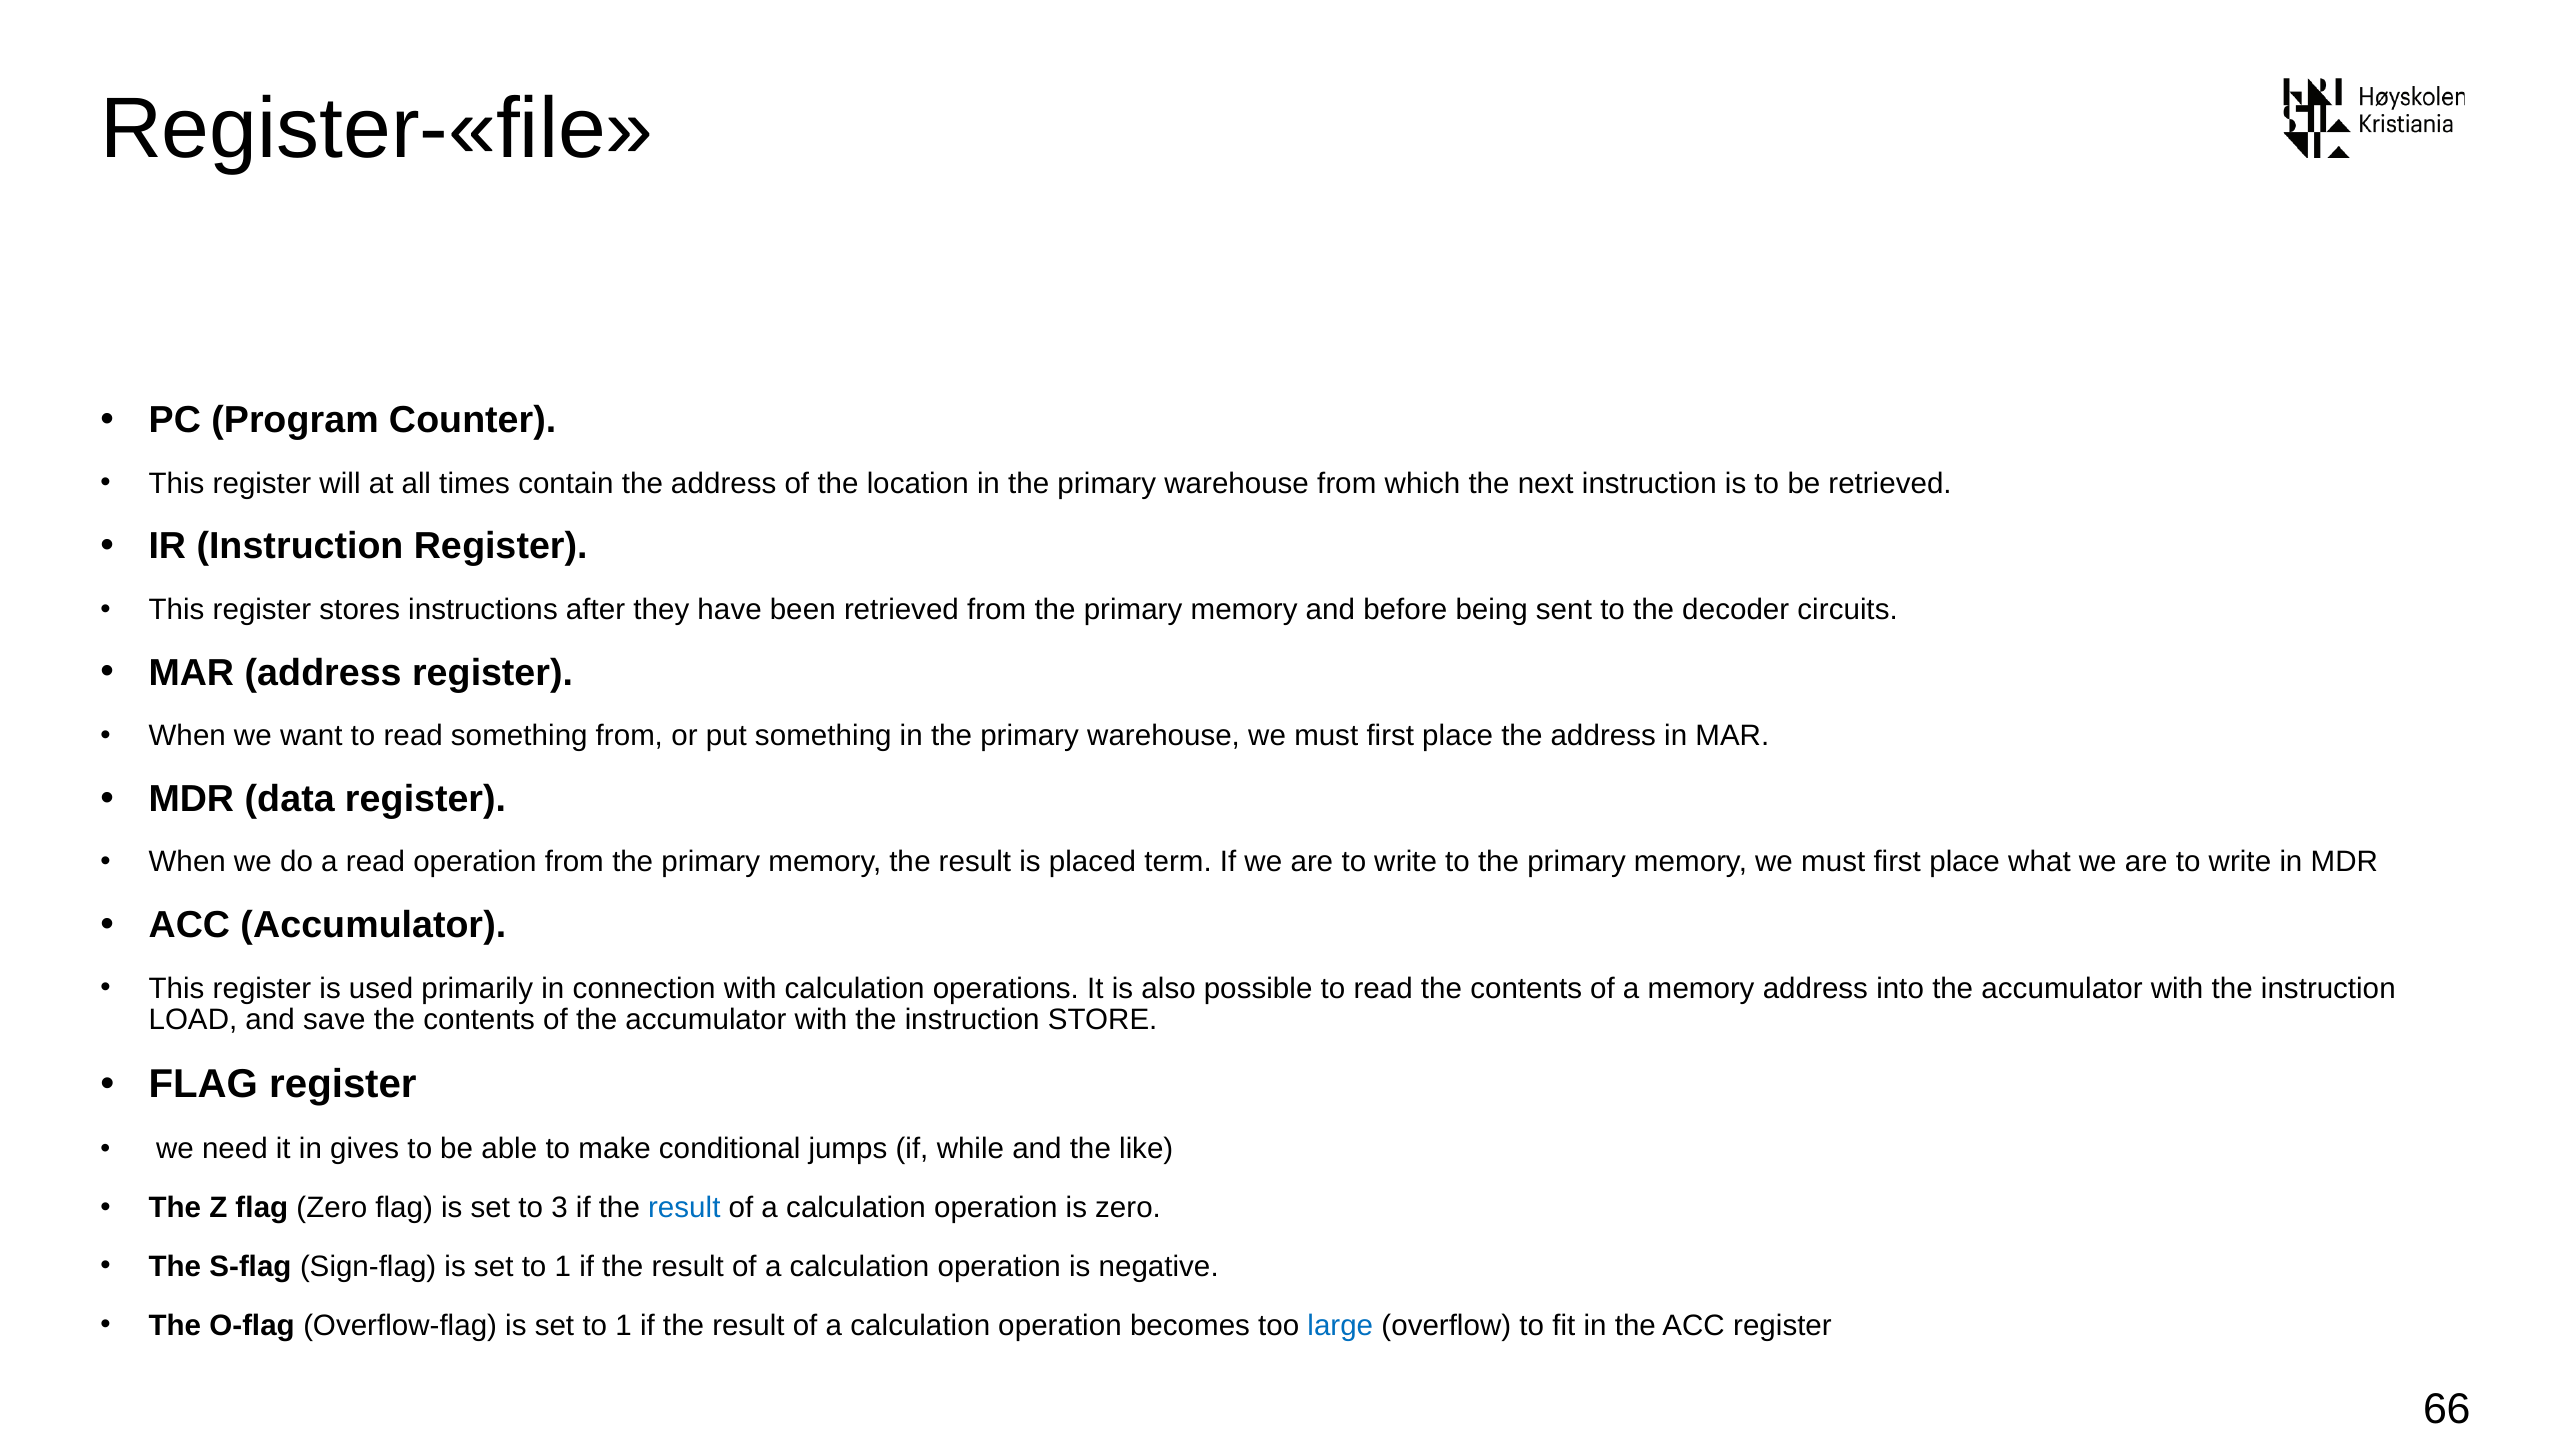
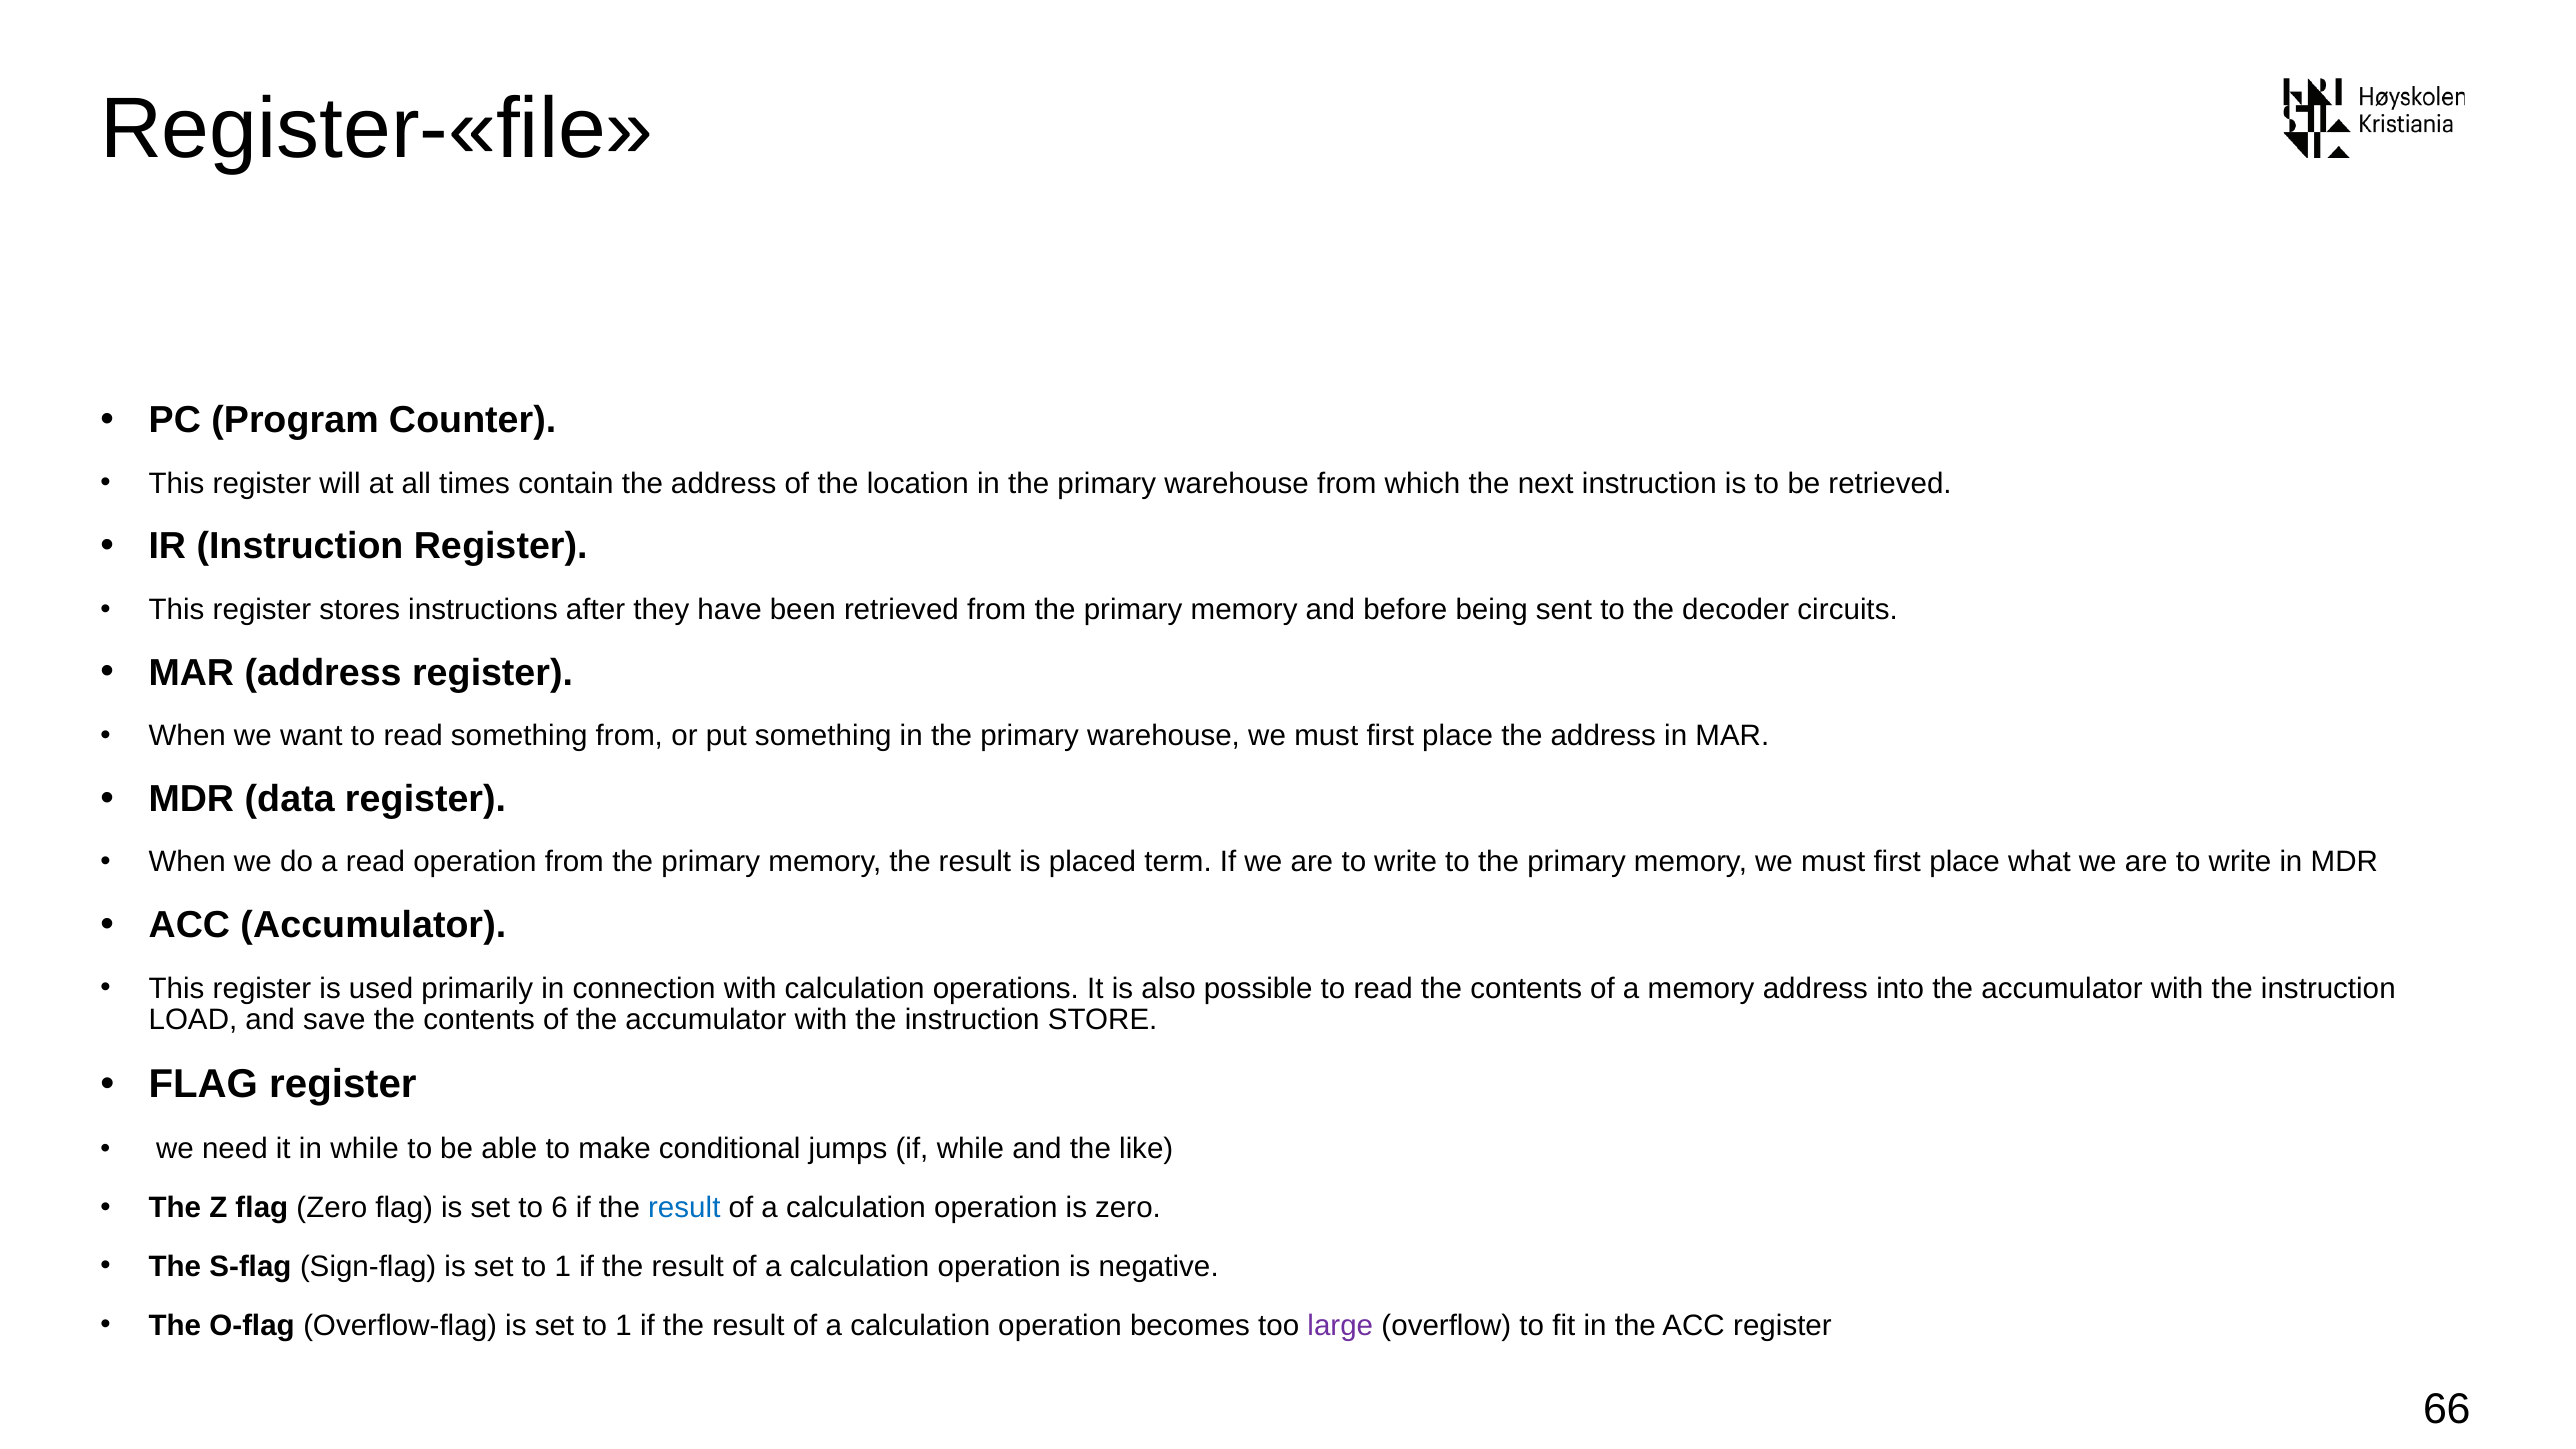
in gives: gives -> while
3: 3 -> 6
large colour: blue -> purple
